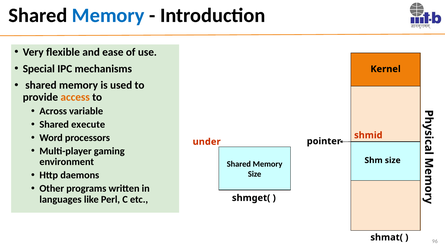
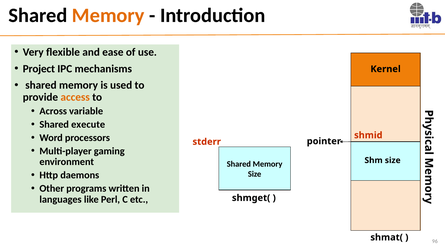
Memory at (108, 15) colour: blue -> orange
Special: Special -> Project
under: under -> stderr
